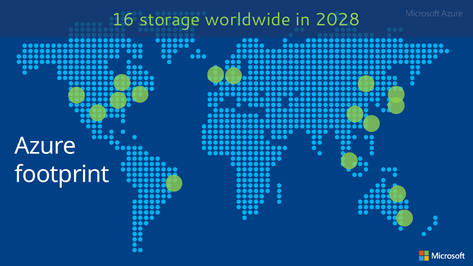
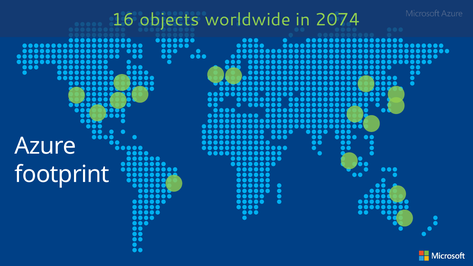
storage: storage -> objects
2028: 2028 -> 2074
